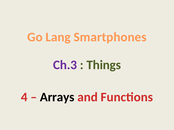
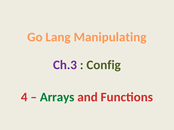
Smartphones: Smartphones -> Manipulating
Things: Things -> Config
Arrays colour: black -> green
